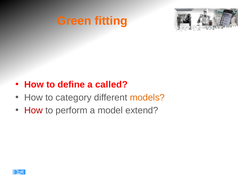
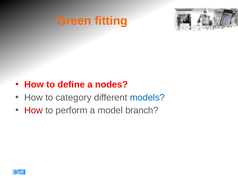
called: called -> nodes
models colour: orange -> blue
extend: extend -> branch
